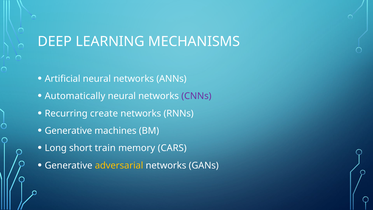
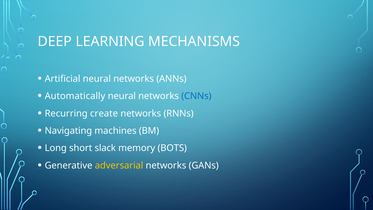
CNNs colour: purple -> blue
Generative at (68, 131): Generative -> Navigating
train: train -> slack
CARS: CARS -> BOTS
